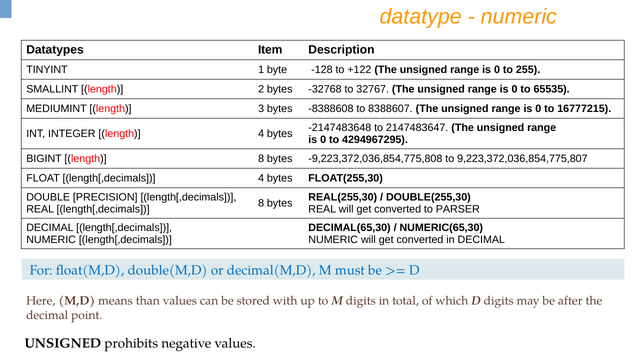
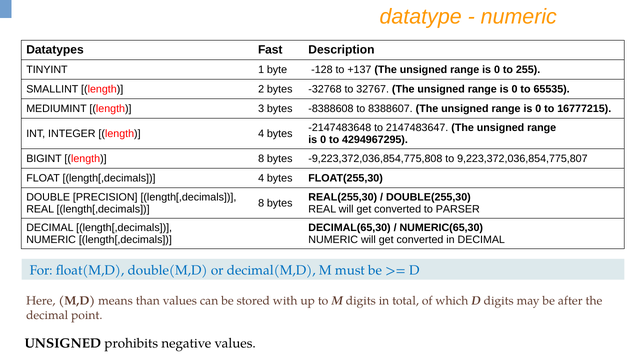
Item: Item -> Fast
+122: +122 -> +137
